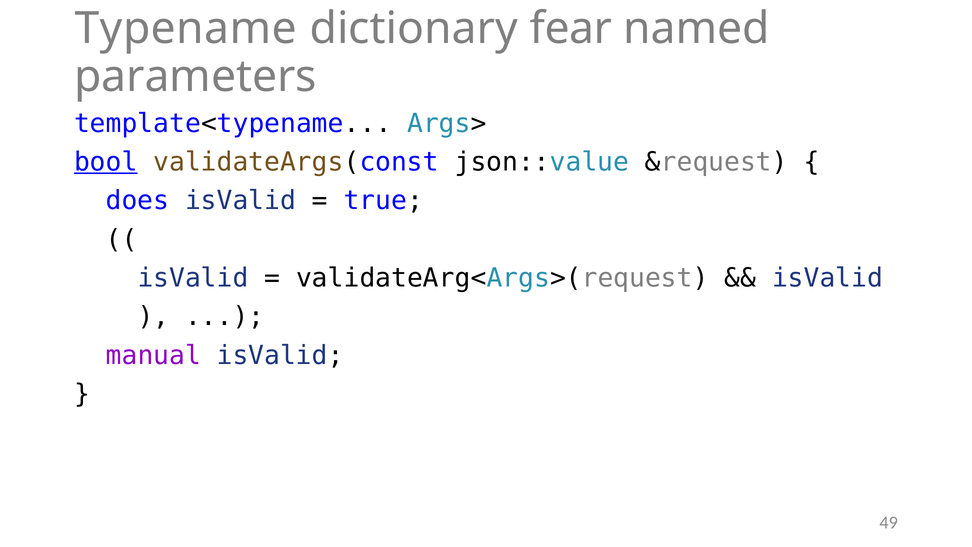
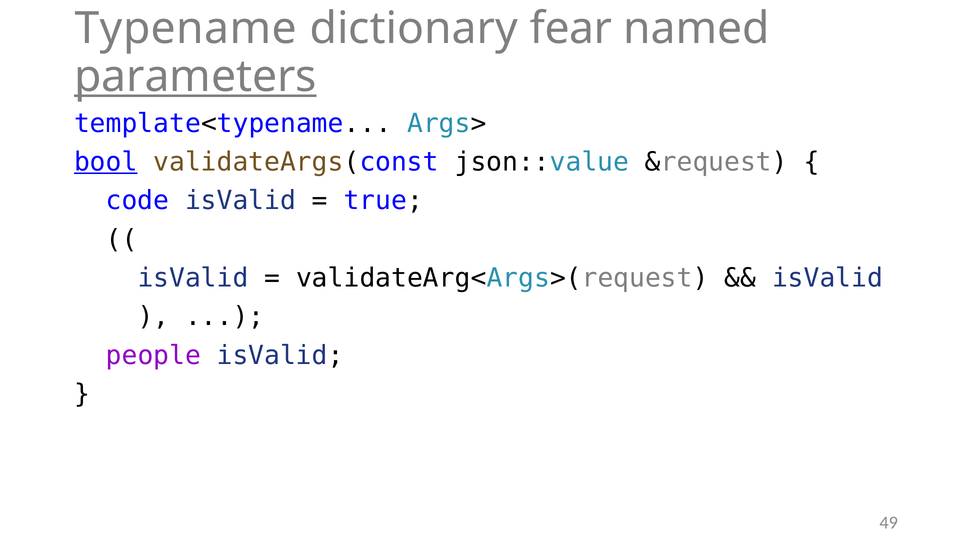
parameters underline: none -> present
does: does -> code
manual: manual -> people
